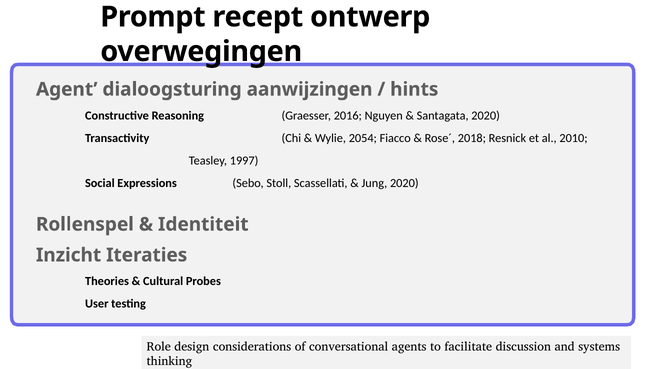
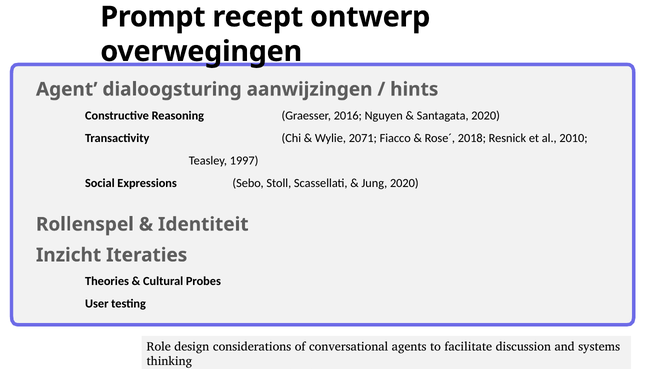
2054: 2054 -> 2071
